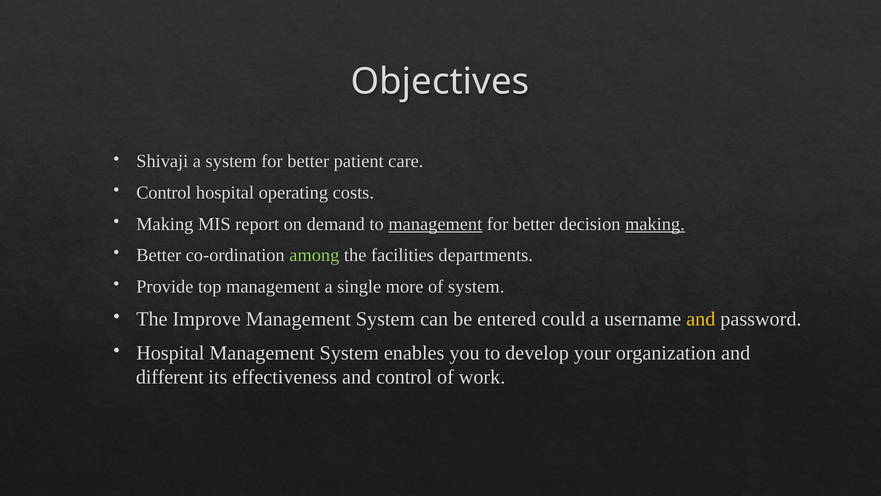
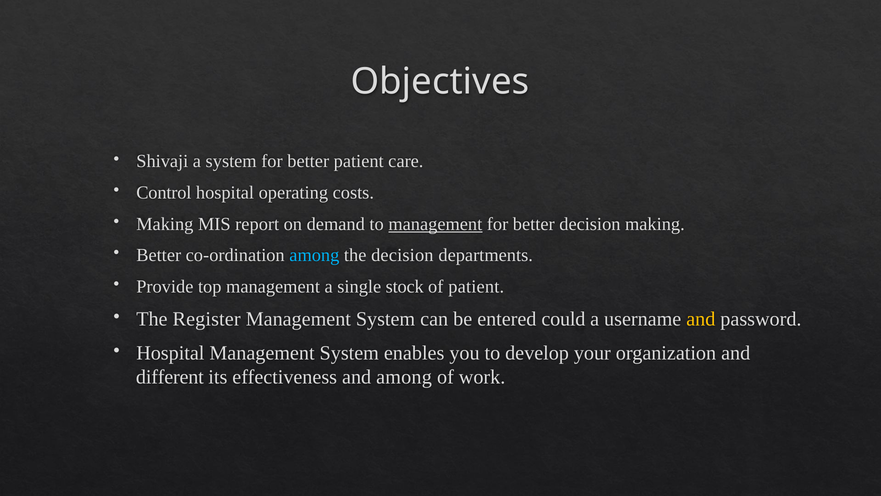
making at (655, 224) underline: present -> none
among at (314, 255) colour: light green -> light blue
the facilities: facilities -> decision
more: more -> stock
of system: system -> patient
Improve: Improve -> Register
and control: control -> among
